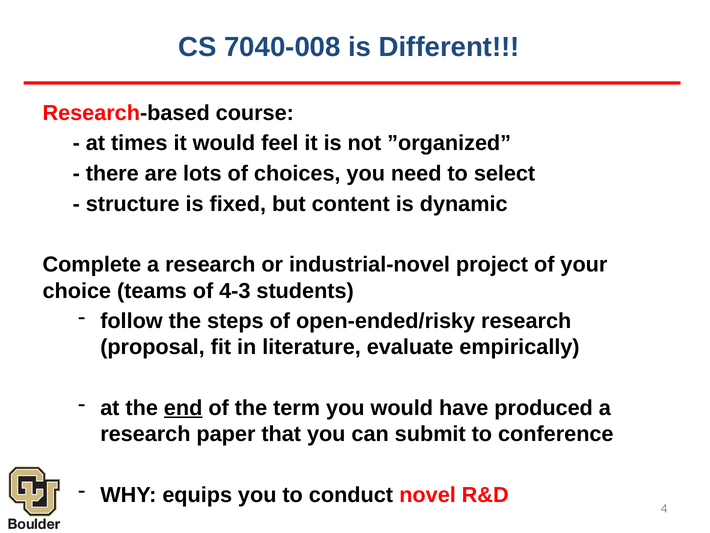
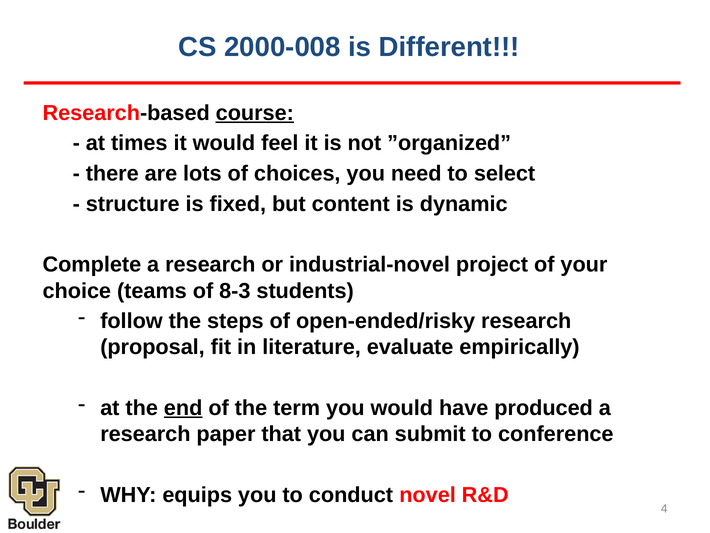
7040-008: 7040-008 -> 2000-008
course underline: none -> present
4-3: 4-3 -> 8-3
